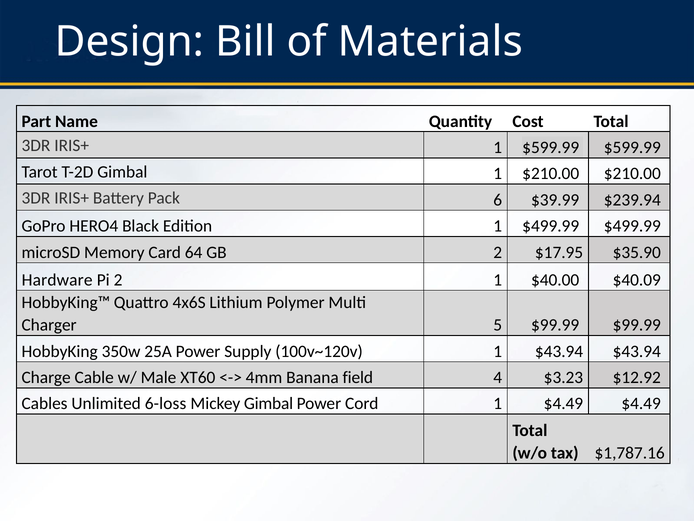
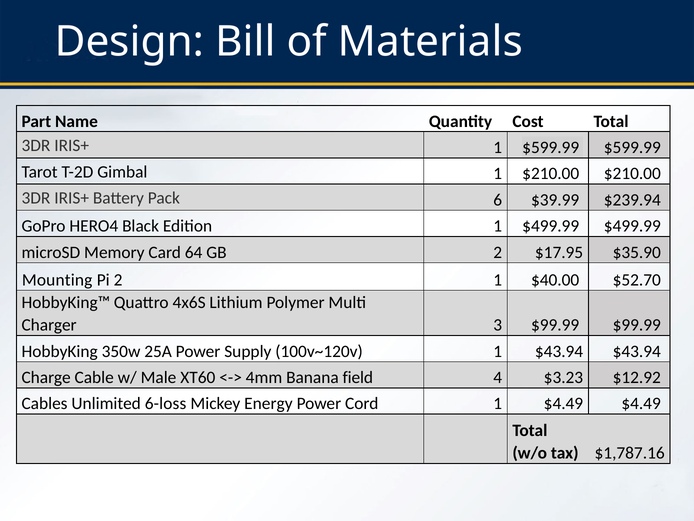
Hardware: Hardware -> Mounting
$40.09: $40.09 -> $52.70
5: 5 -> 3
Mickey Gimbal: Gimbal -> Energy
